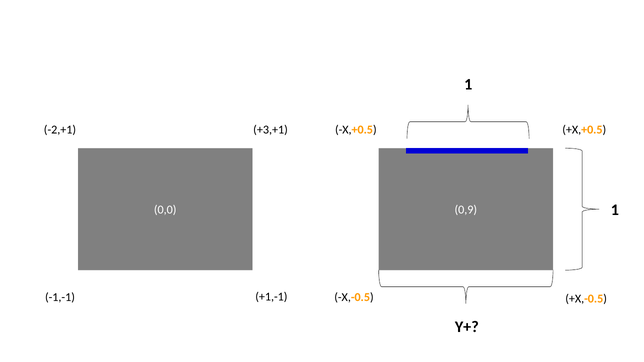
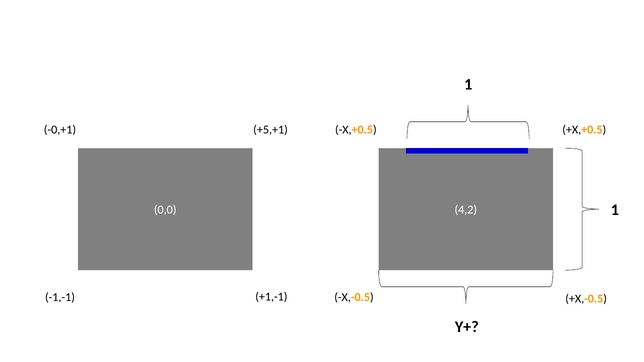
-2,+1: -2,+1 -> -0,+1
+3,+1: +3,+1 -> +5,+1
0,9: 0,9 -> 4,2
